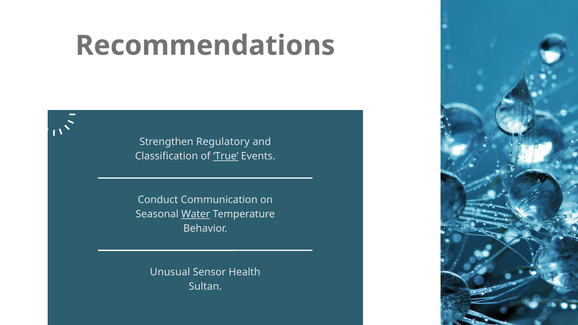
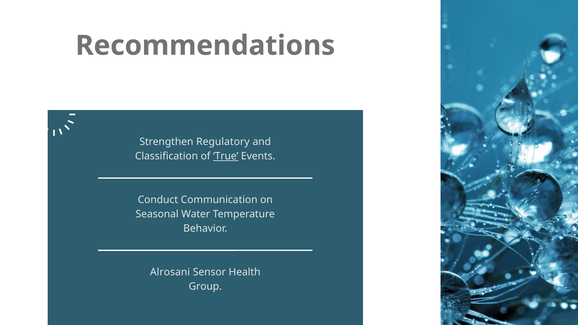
Water underline: present -> none
Unusual: Unusual -> Alrosani
Sultan: Sultan -> Group
